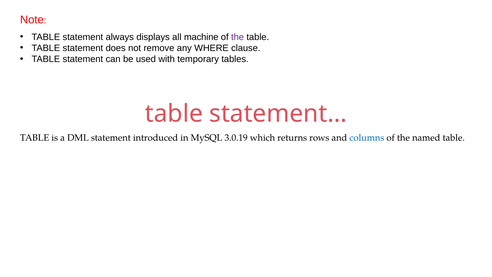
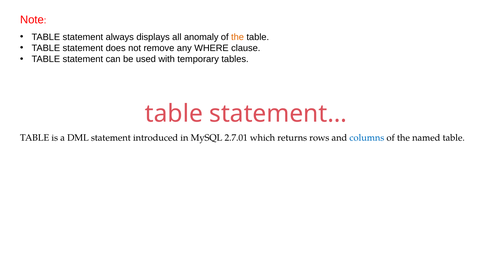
machine: machine -> anomaly
the at (238, 37) colour: purple -> orange
3.0.19: 3.0.19 -> 2.7.01
